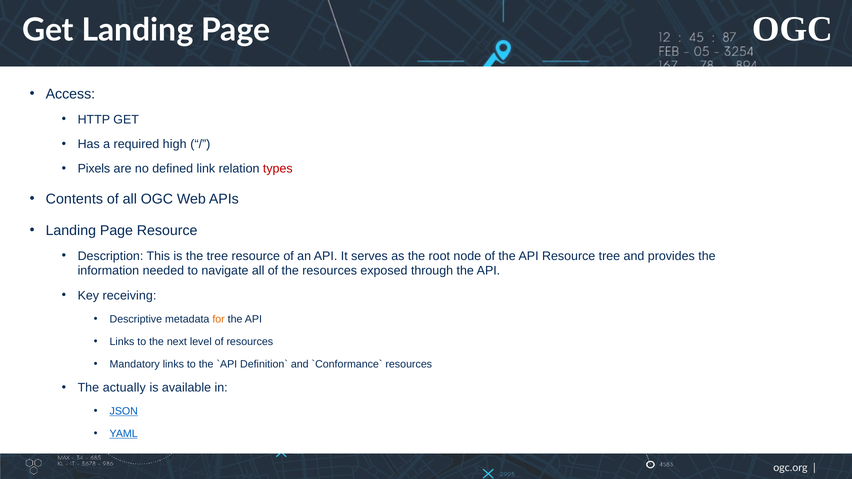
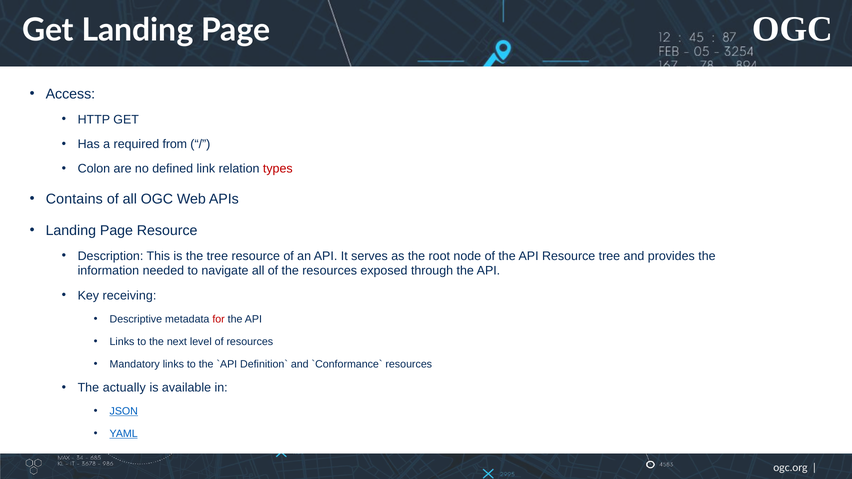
high: high -> from
Pixels: Pixels -> Colon
Contents: Contents -> Contains
for colour: orange -> red
